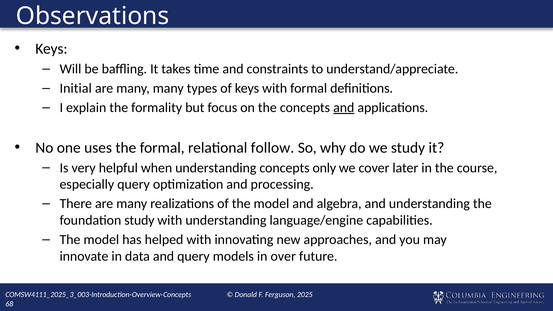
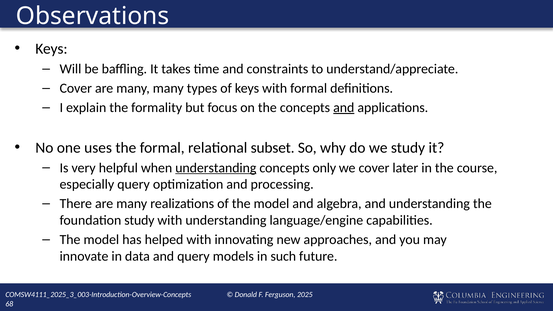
Initial at (76, 88): Initial -> Cover
follow: follow -> subset
understanding at (216, 168) underline: none -> present
over: over -> such
